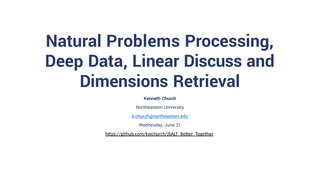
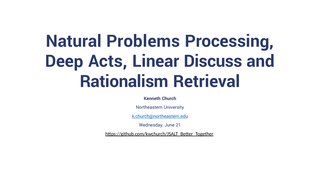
Data: Data -> Acts
Dimensions: Dimensions -> Rationalism
